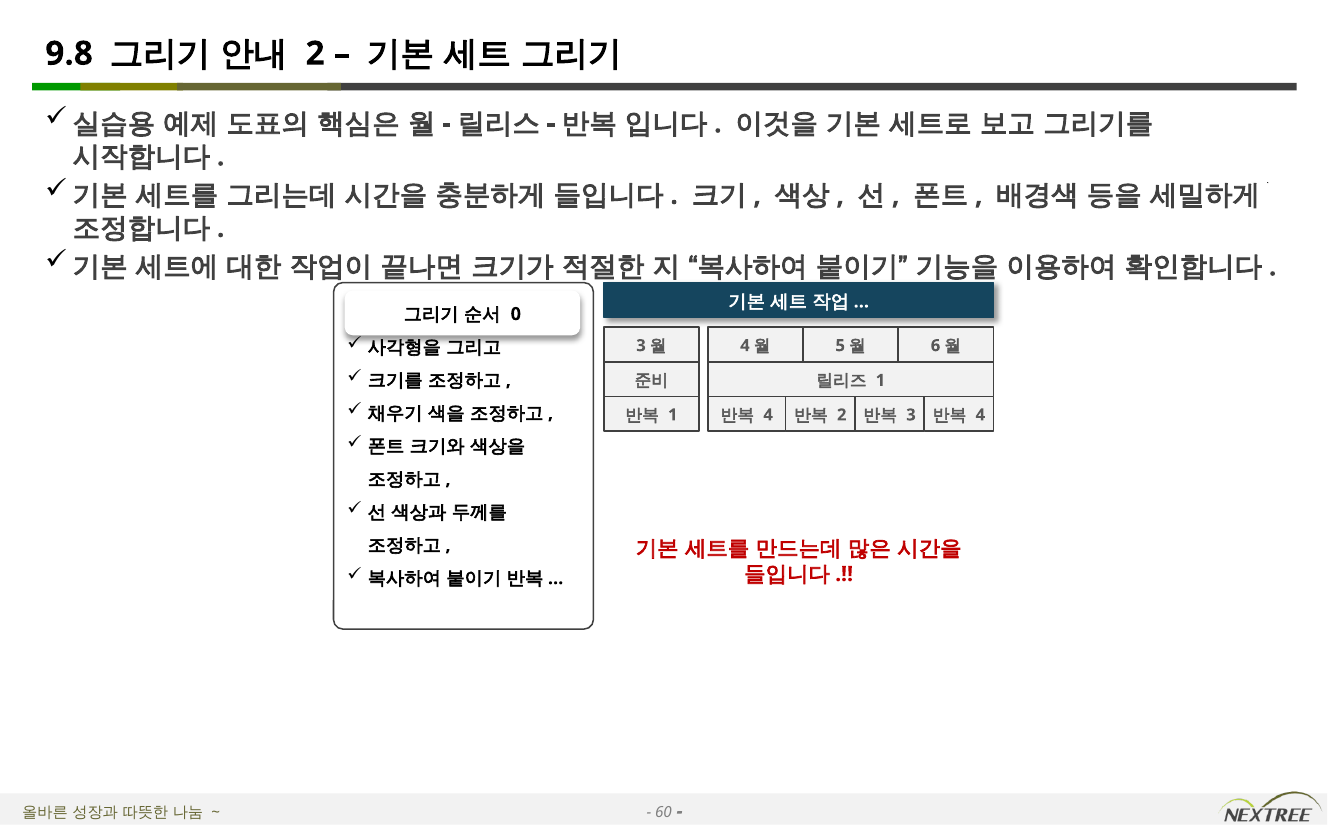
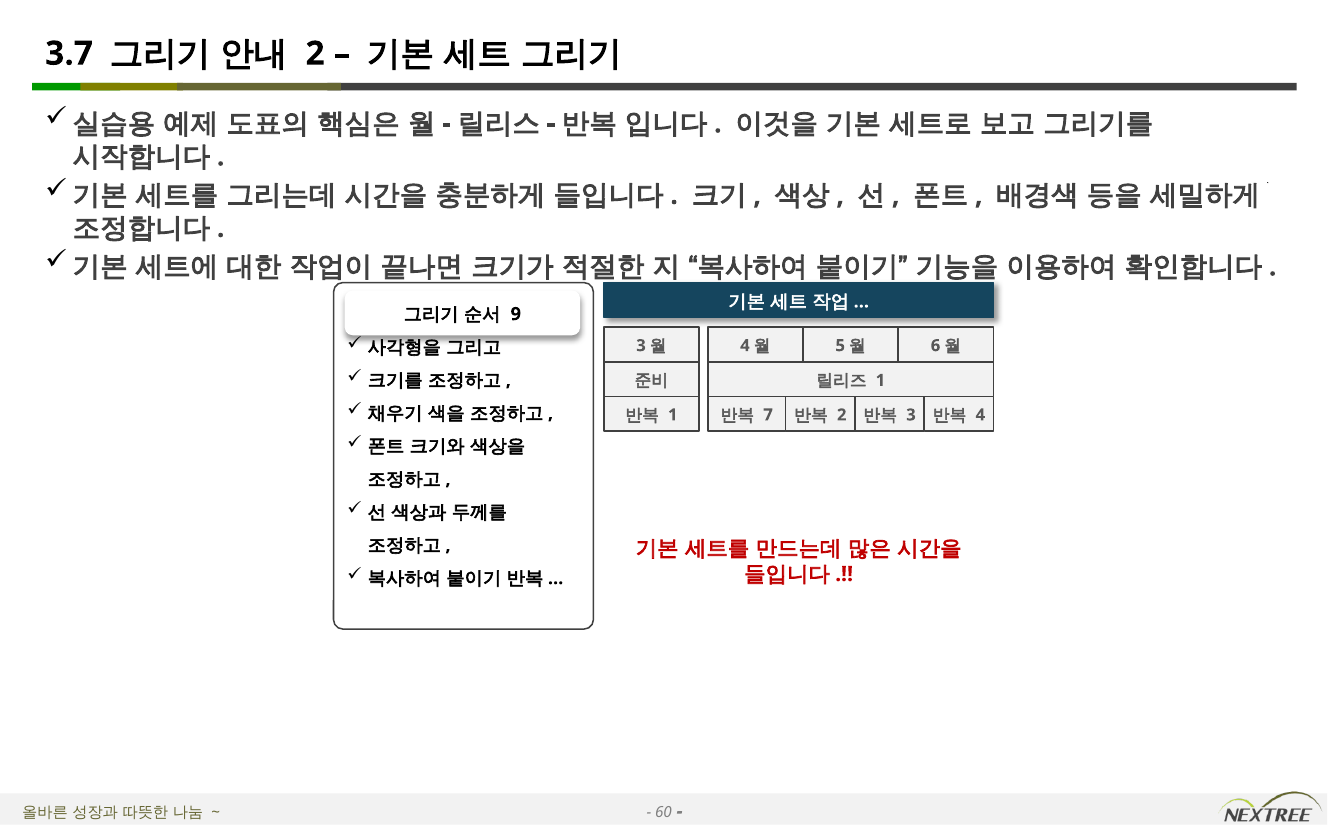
9.8: 9.8 -> 3.7
0: 0 -> 9
4 at (768, 415): 4 -> 7
